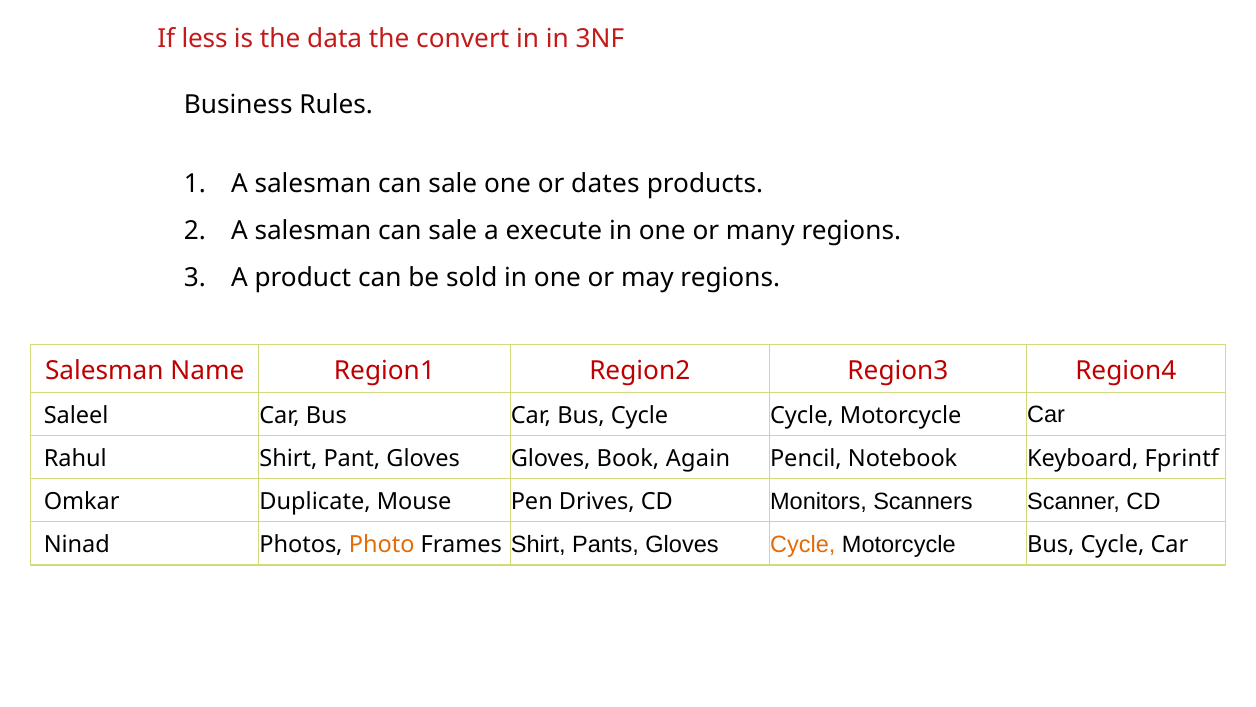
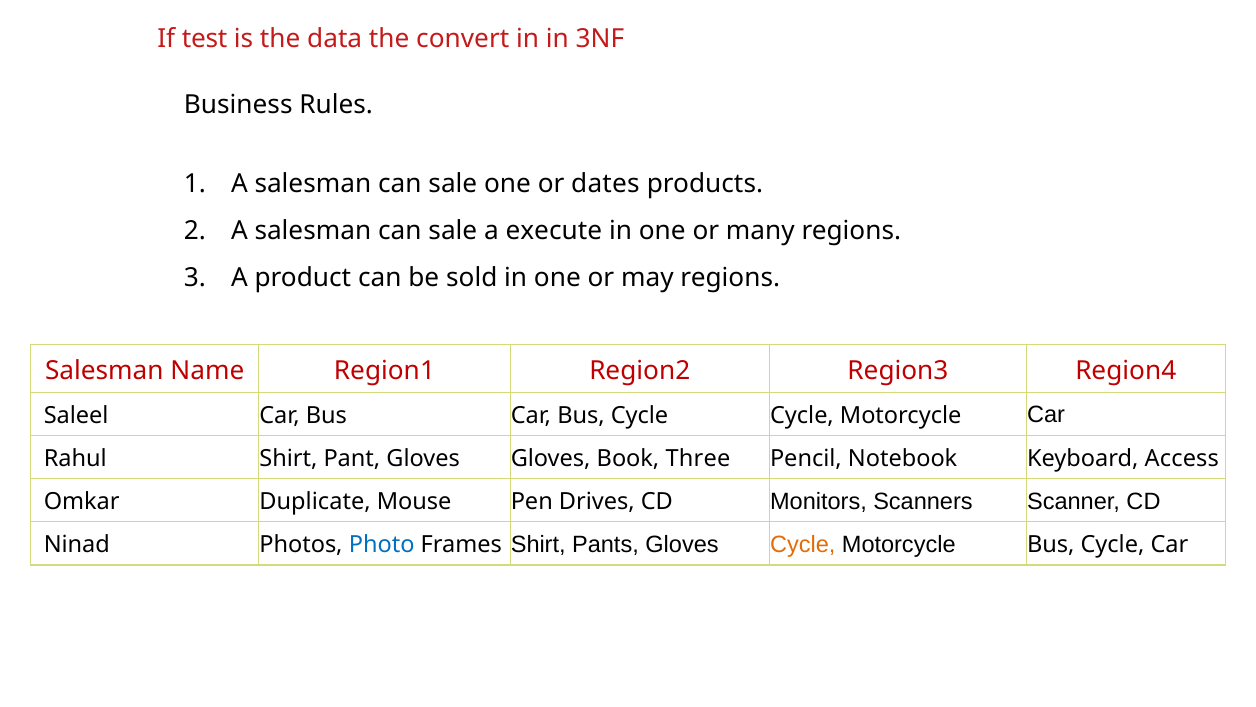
less: less -> test
Again: Again -> Three
Fprintf: Fprintf -> Access
Photo colour: orange -> blue
